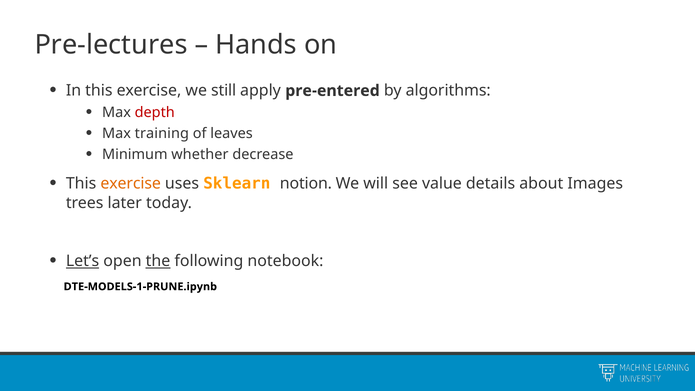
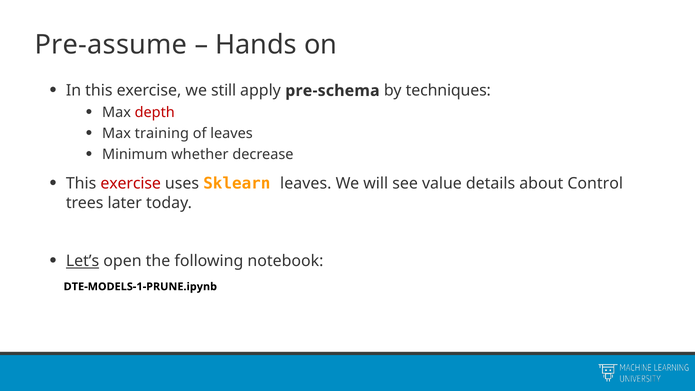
Pre-lectures: Pre-lectures -> Pre-assume
pre-entered: pre-entered -> pre-schema
algorithms: algorithms -> techniques
exercise at (131, 184) colour: orange -> red
Sklearn notion: notion -> leaves
Images: Images -> Control
the underline: present -> none
